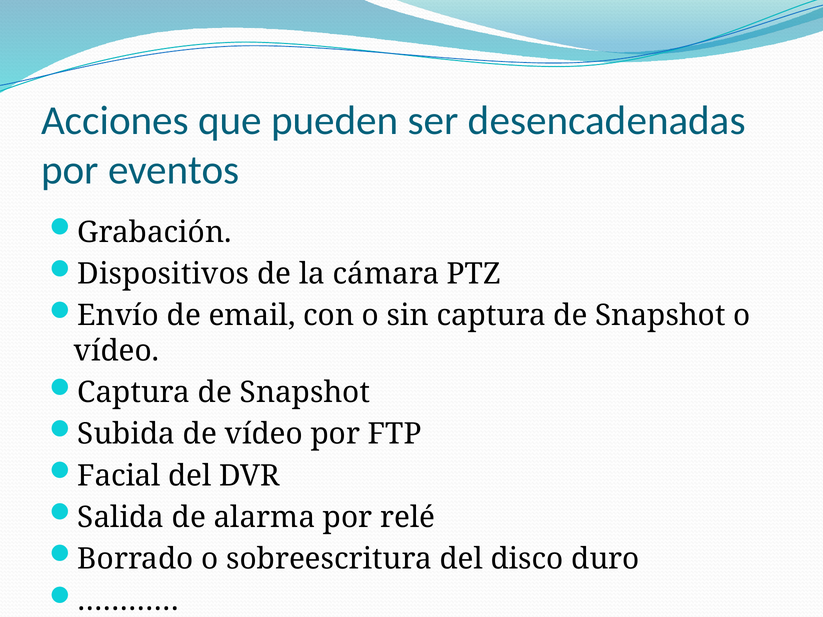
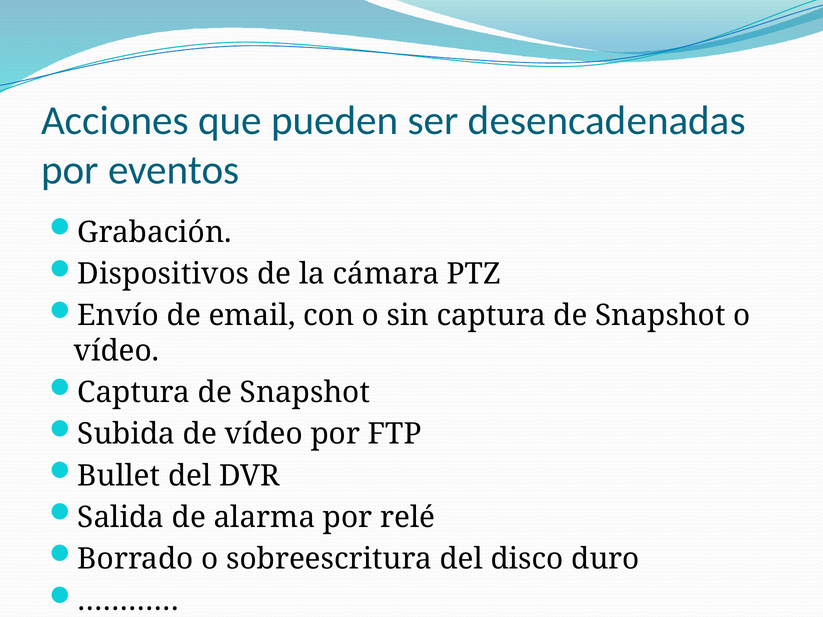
Facial: Facial -> Bullet
